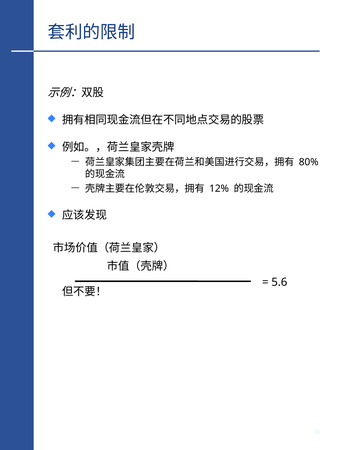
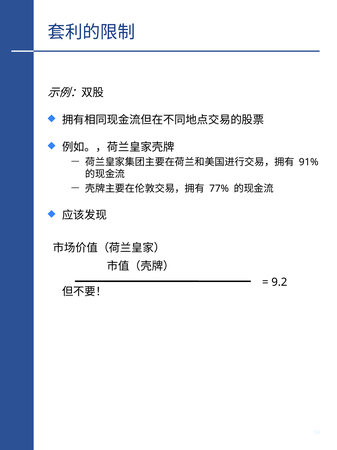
80%: 80% -> 91%
12%: 12% -> 77%
5.6: 5.6 -> 9.2
